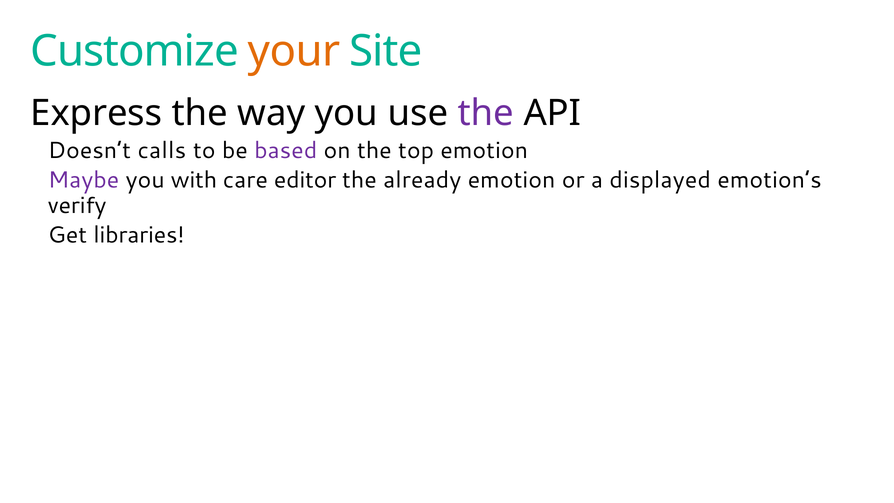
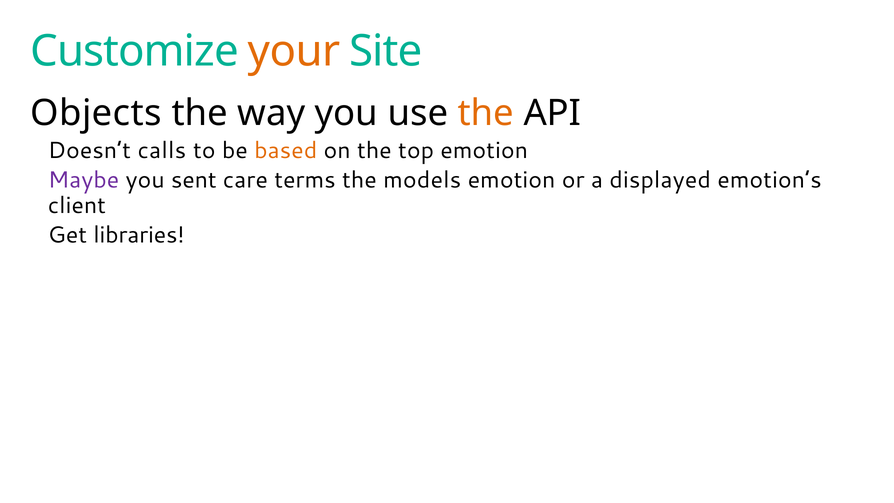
Express: Express -> Objects
the at (486, 113) colour: purple -> orange
based colour: purple -> orange
with: with -> sent
editor: editor -> terms
already: already -> models
verify: verify -> client
